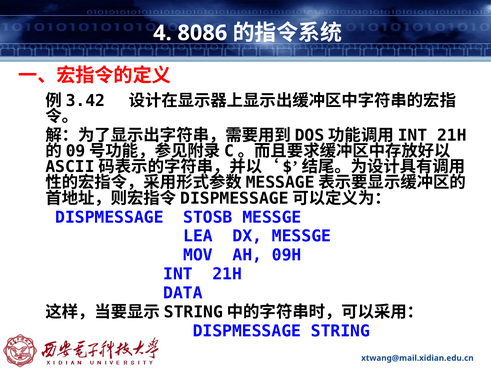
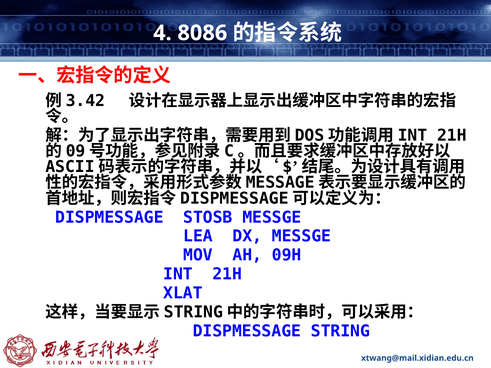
DATA: DATA -> XLAT
